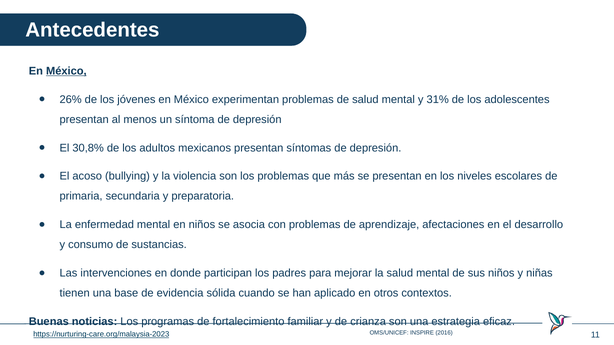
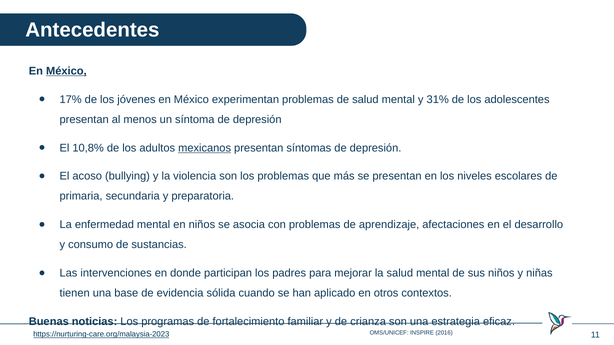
26%: 26% -> 17%
30,8%: 30,8% -> 10,8%
mexicanos underline: none -> present
